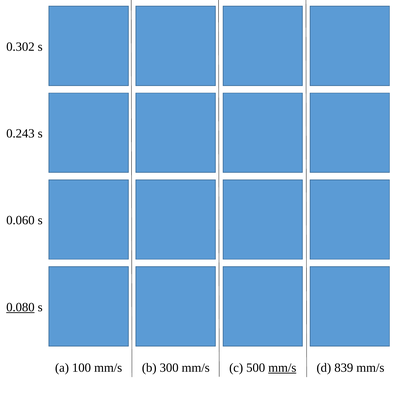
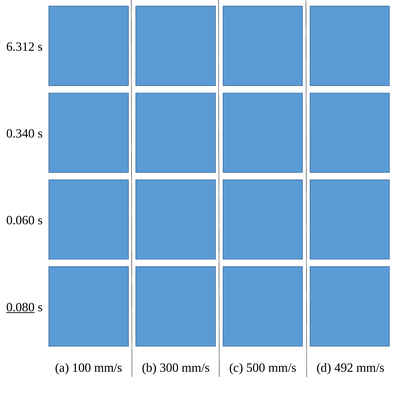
0.302: 0.302 -> 6.312
0.243: 0.243 -> 0.340
mm/s at (282, 368) underline: present -> none
839: 839 -> 492
